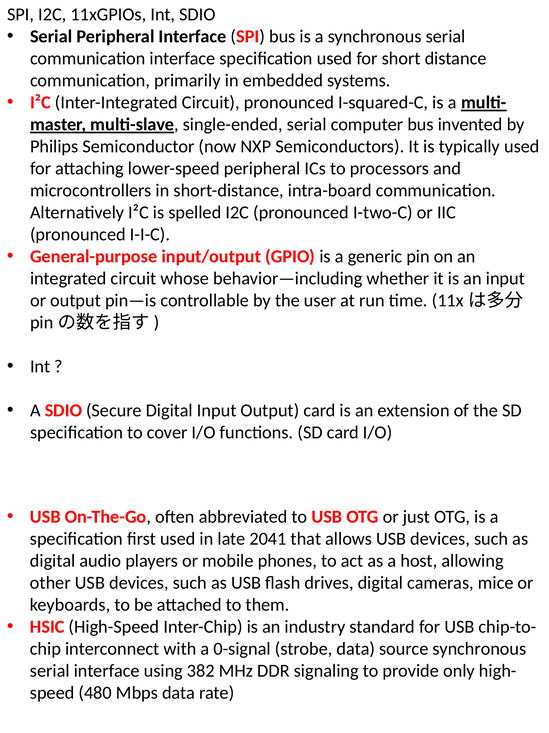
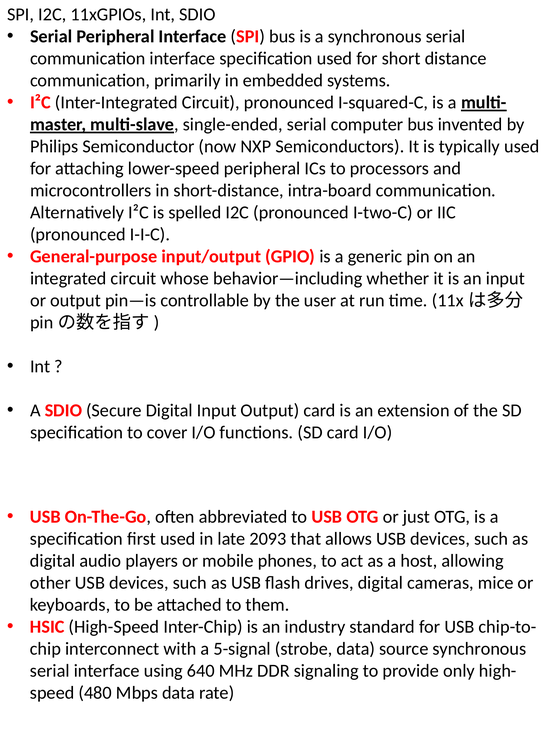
2041: 2041 -> 2093
0-signal: 0-signal -> 5-signal
382: 382 -> 640
